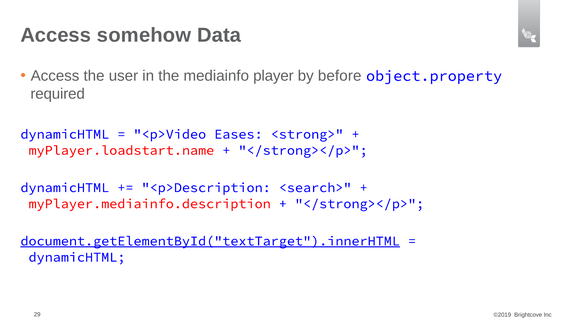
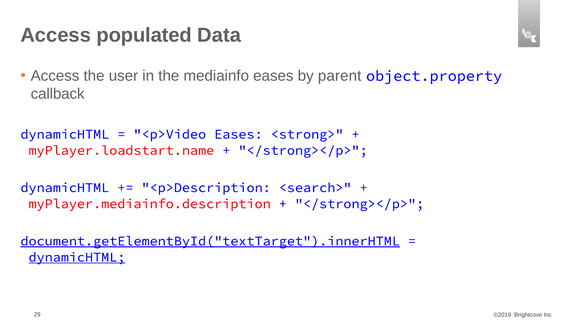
somehow: somehow -> populated
mediainfo player: player -> eases
before: before -> parent
required: required -> callback
dynamicHTML at (77, 257) underline: none -> present
